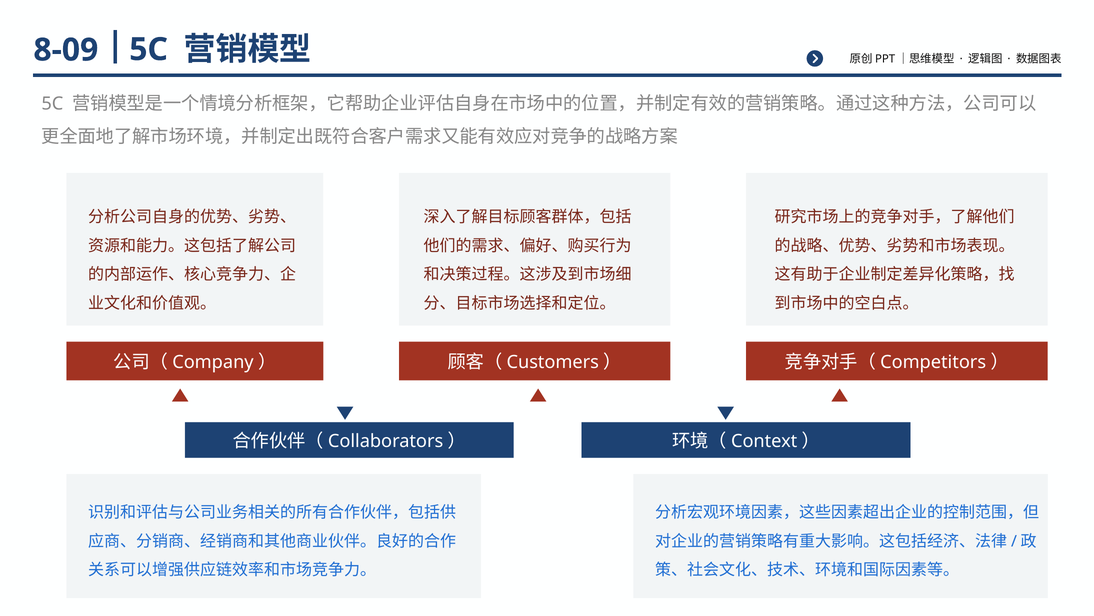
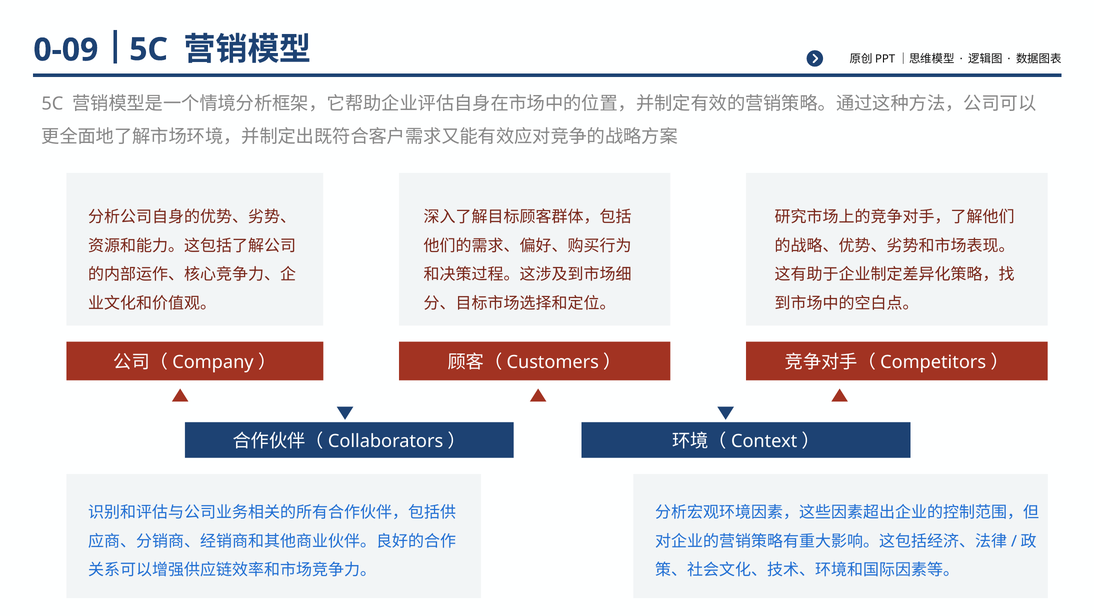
8-09: 8-09 -> 0-09
